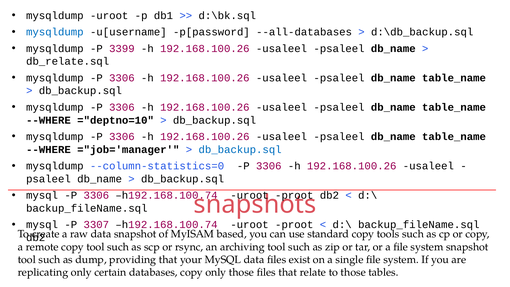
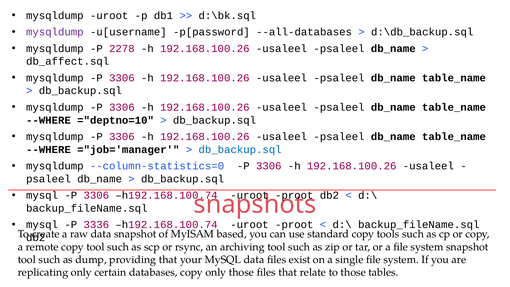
mysqldump at (55, 32) colour: blue -> purple
3399: 3399 -> 2278
db_relate.sql: db_relate.sql -> db_affect.sql
3307: 3307 -> 3336
